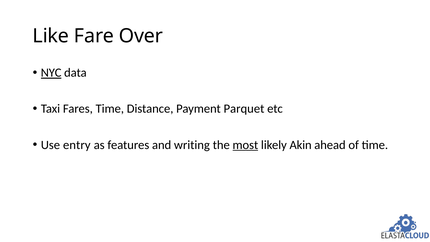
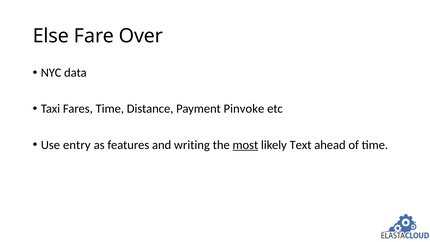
Like: Like -> Else
NYC underline: present -> none
Parquet: Parquet -> Pinvoke
Akin: Akin -> Text
